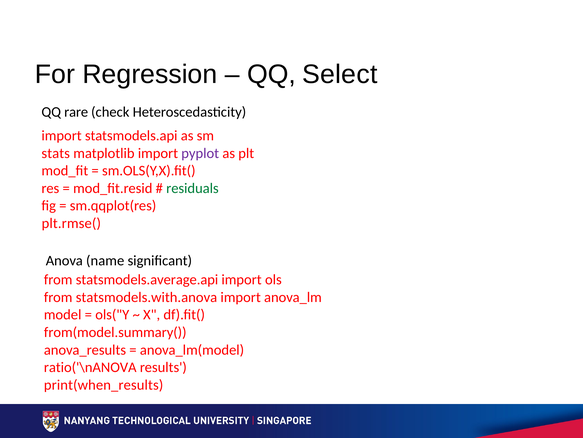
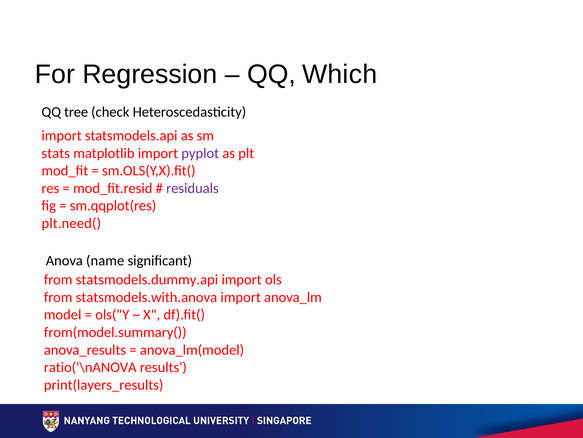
Select: Select -> Which
rare: rare -> tree
residuals colour: green -> purple
plt.rmse(: plt.rmse( -> plt.need(
statsmodels.average.api: statsmodels.average.api -> statsmodels.dummy.api
print(when_results: print(when_results -> print(layers_results
